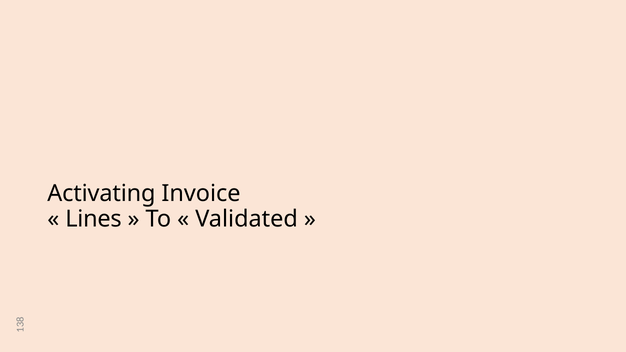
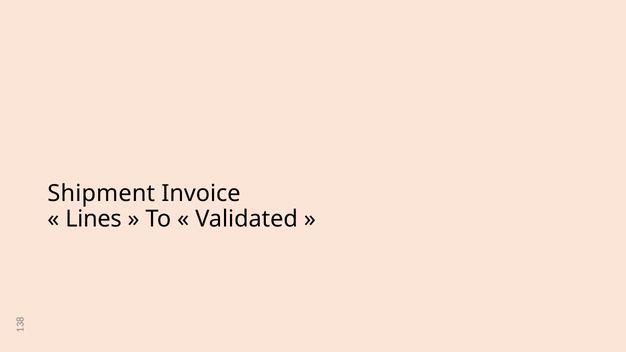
Activating: Activating -> Shipment
